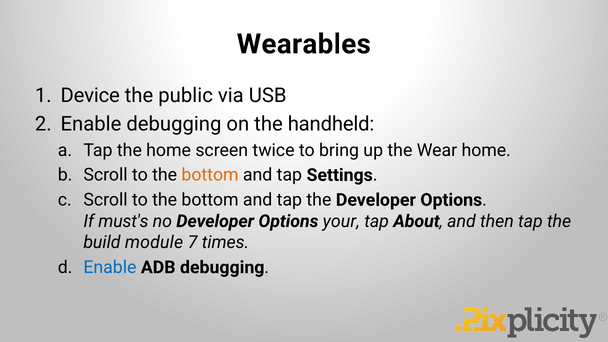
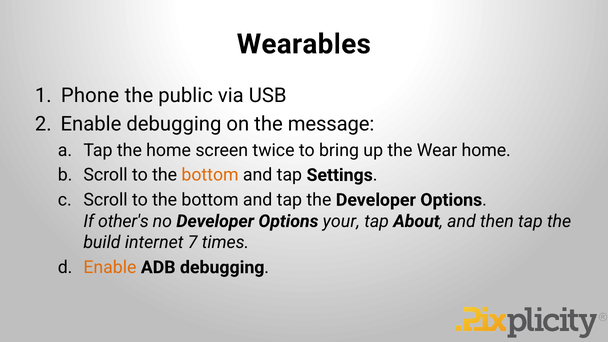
Device: Device -> Phone
handheld: handheld -> message
must's: must's -> other's
module: module -> internet
Enable at (110, 267) colour: blue -> orange
